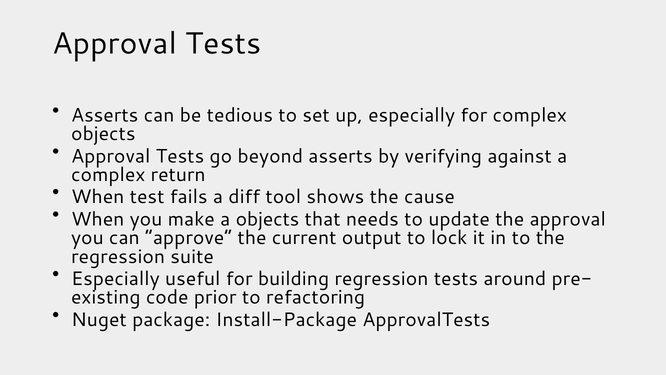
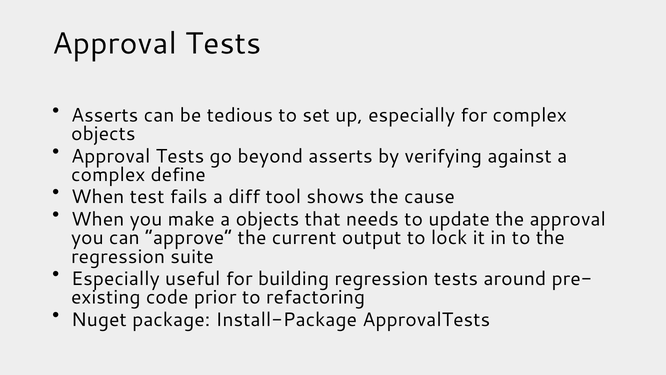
return: return -> define
